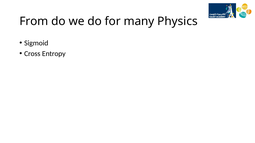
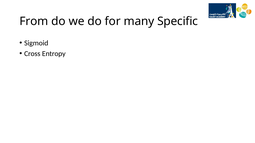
Physics: Physics -> Specific
